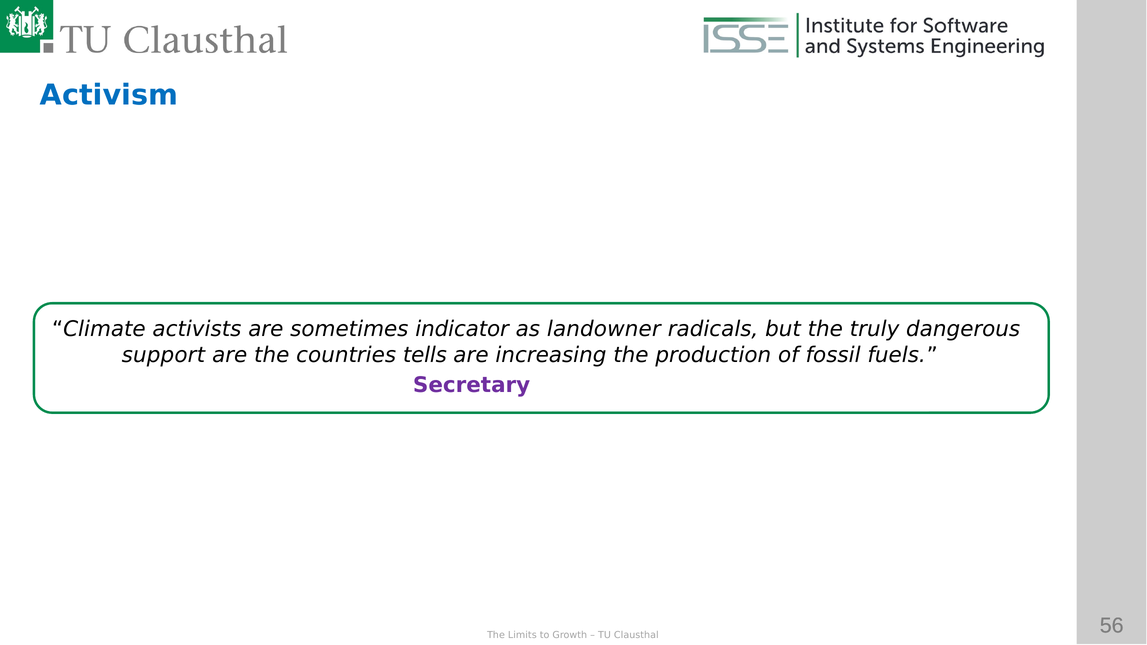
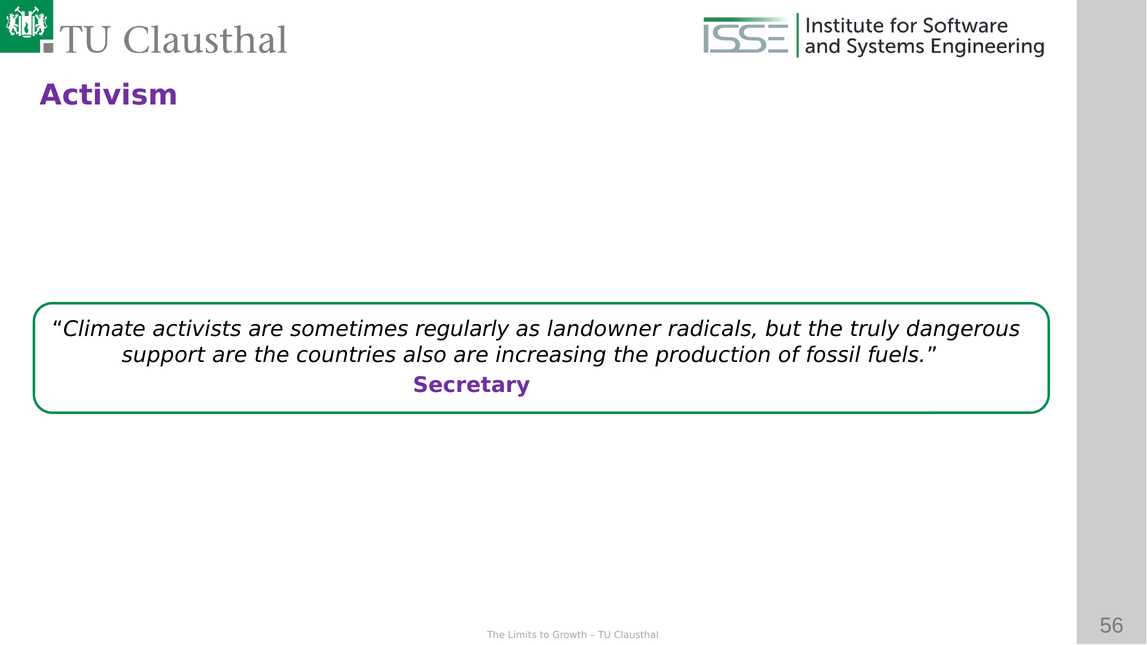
Activism colour: blue -> purple
indicator: indicator -> regularly
tells: tells -> also
